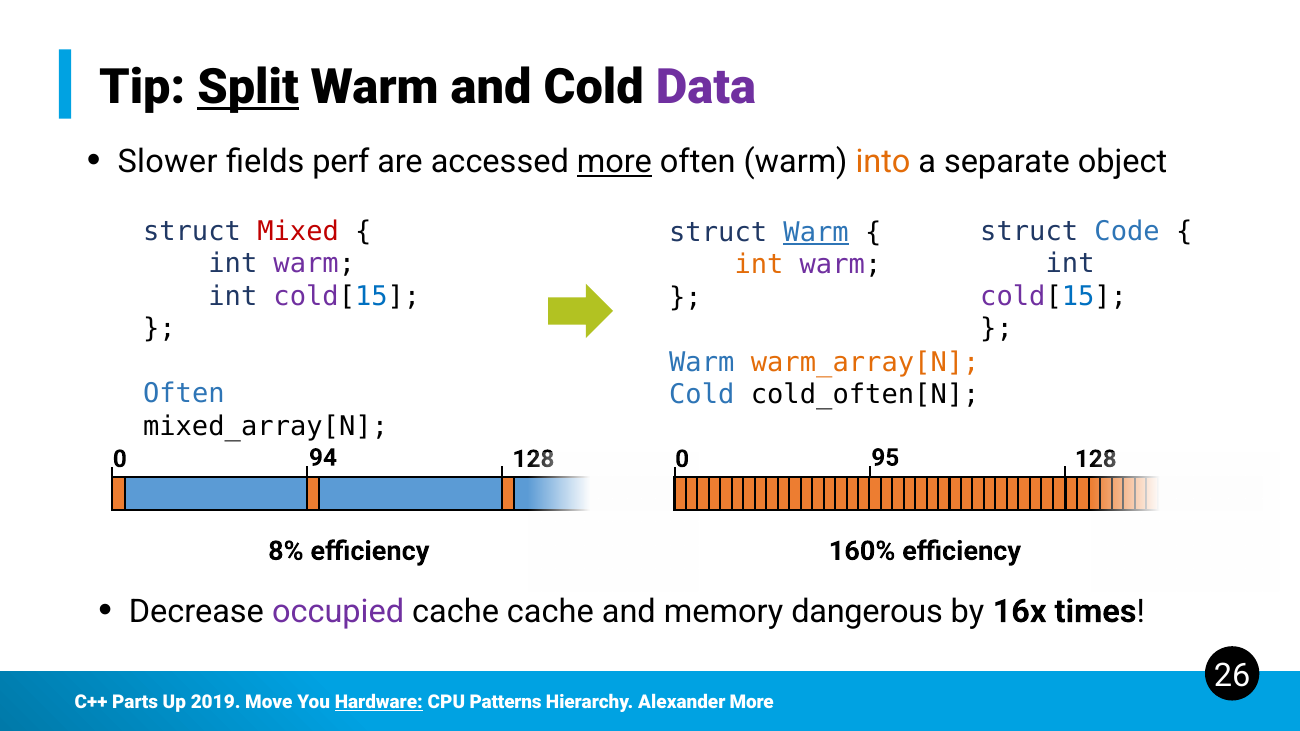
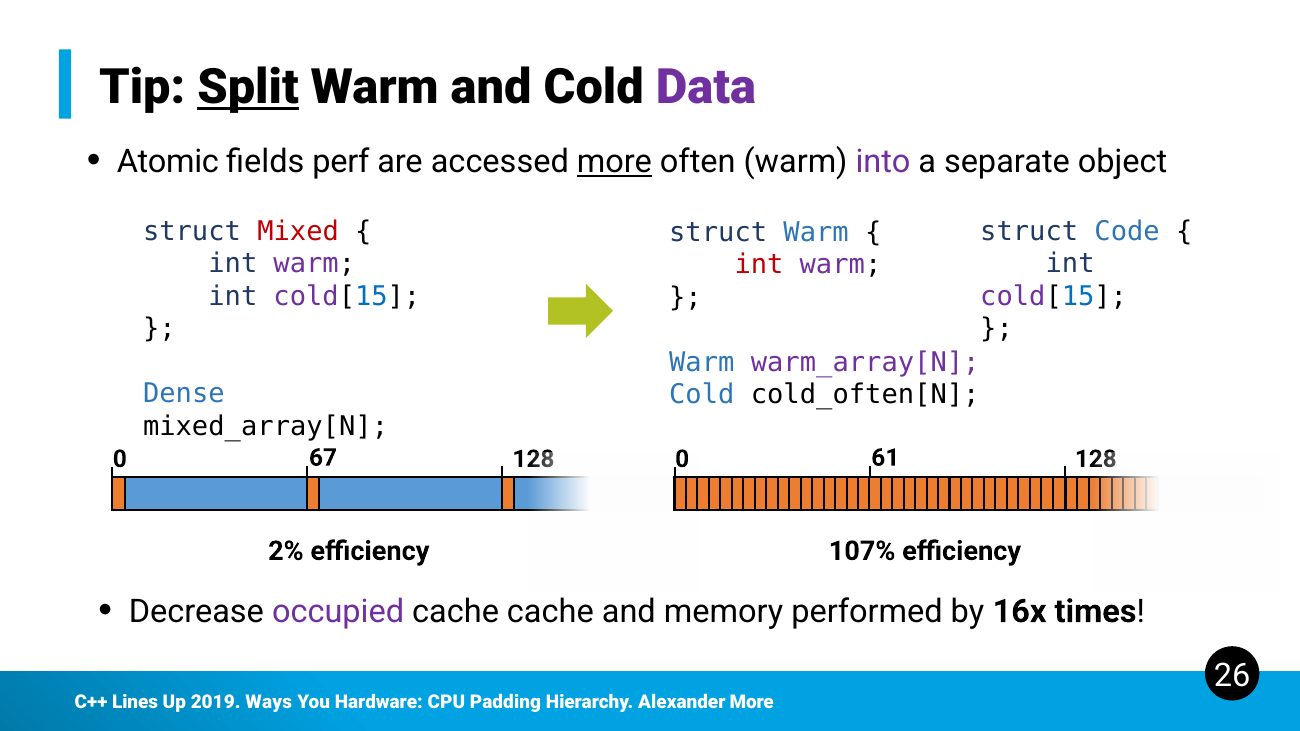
Slower: Slower -> Atomic
into colour: orange -> purple
Warm at (816, 232) underline: present -> none
int at (759, 265) colour: orange -> red
warm_array[N colour: orange -> purple
Often at (184, 394): Often -> Dense
94: 94 -> 67
95: 95 -> 61
8%: 8% -> 2%
160%: 160% -> 107%
dangerous: dangerous -> performed
Parts: Parts -> Lines
Move: Move -> Ways
Hardware underline: present -> none
Patterns: Patterns -> Padding
